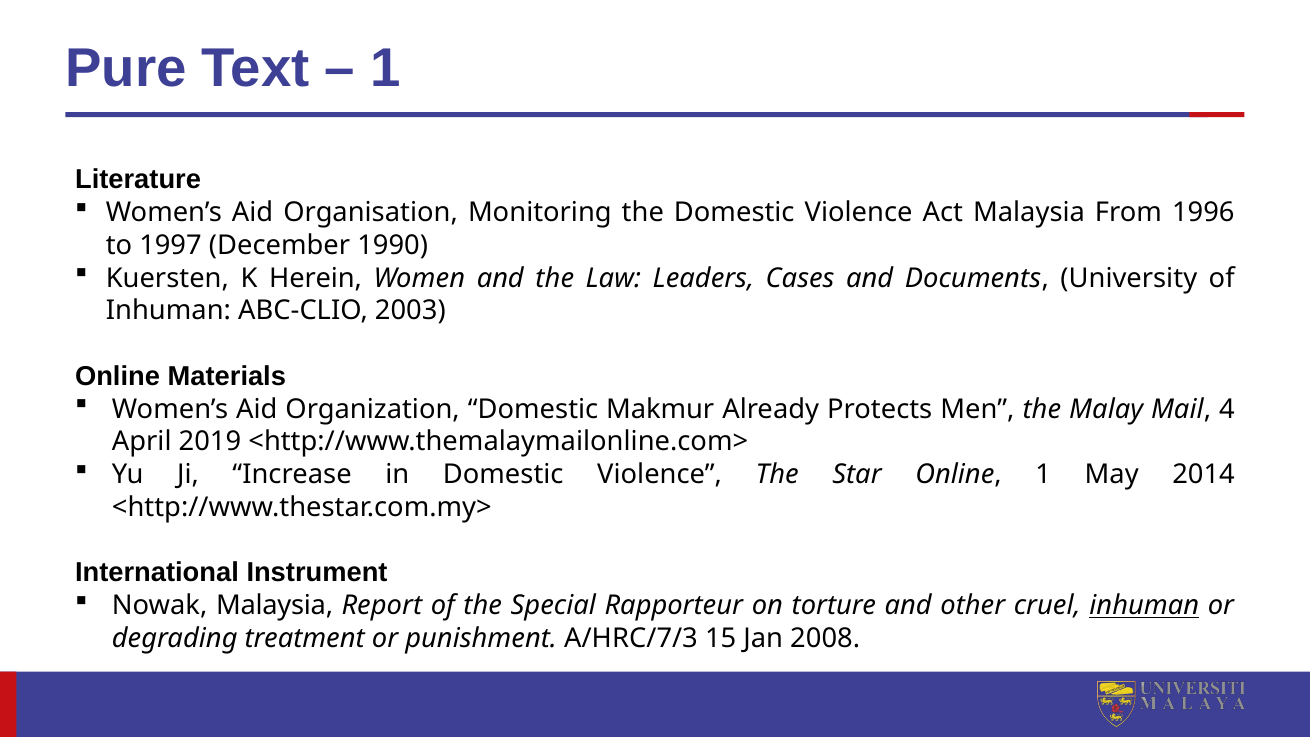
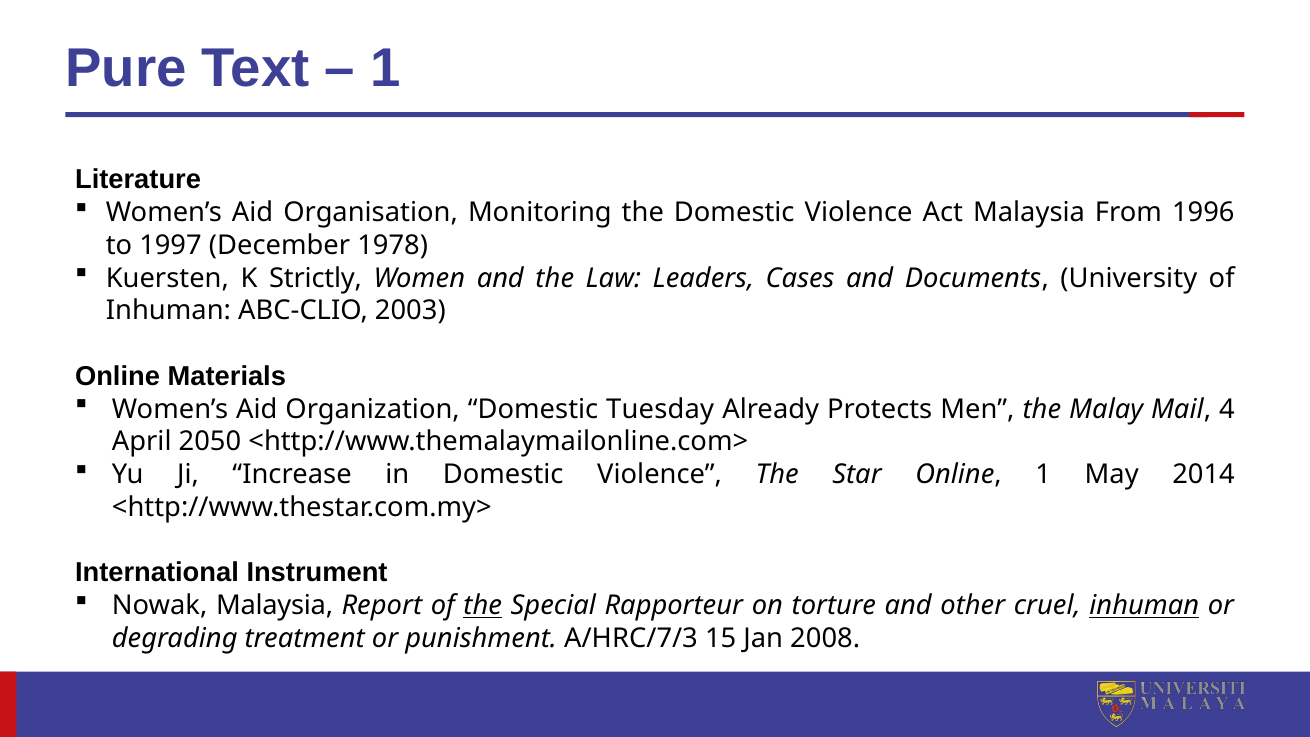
1990: 1990 -> 1978
Herein: Herein -> Strictly
Makmur: Makmur -> Tuesday
2019: 2019 -> 2050
the at (483, 606) underline: none -> present
